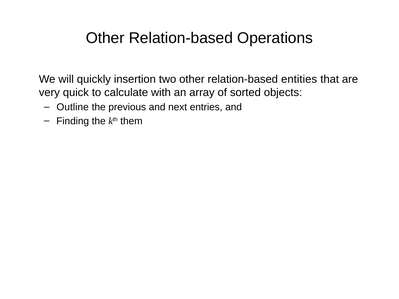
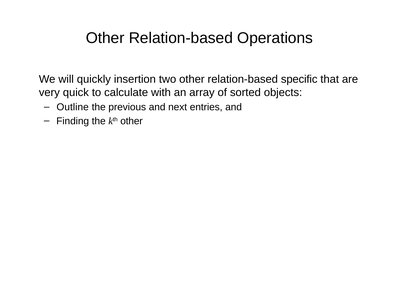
entities: entities -> specific
kth them: them -> other
